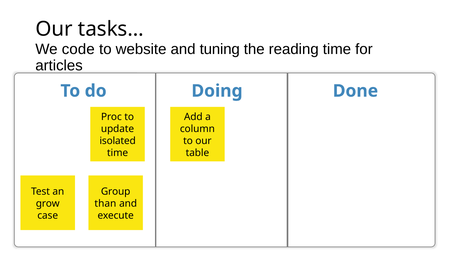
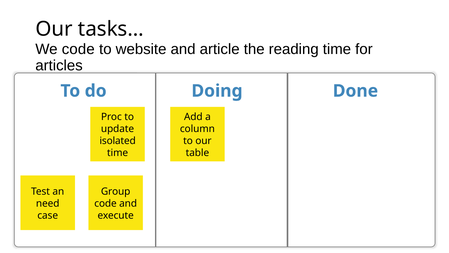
tuning: tuning -> article
grow: grow -> need
than at (105, 203): than -> code
